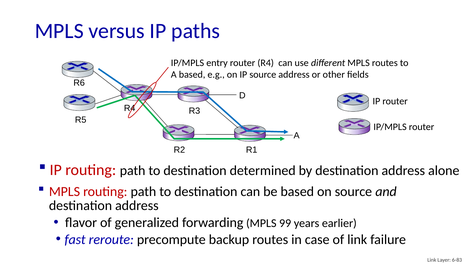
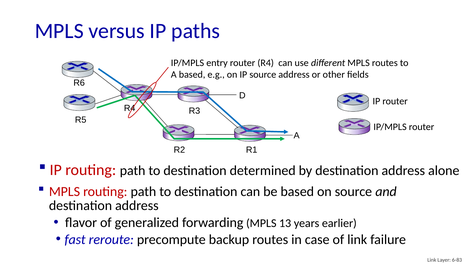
99: 99 -> 13
